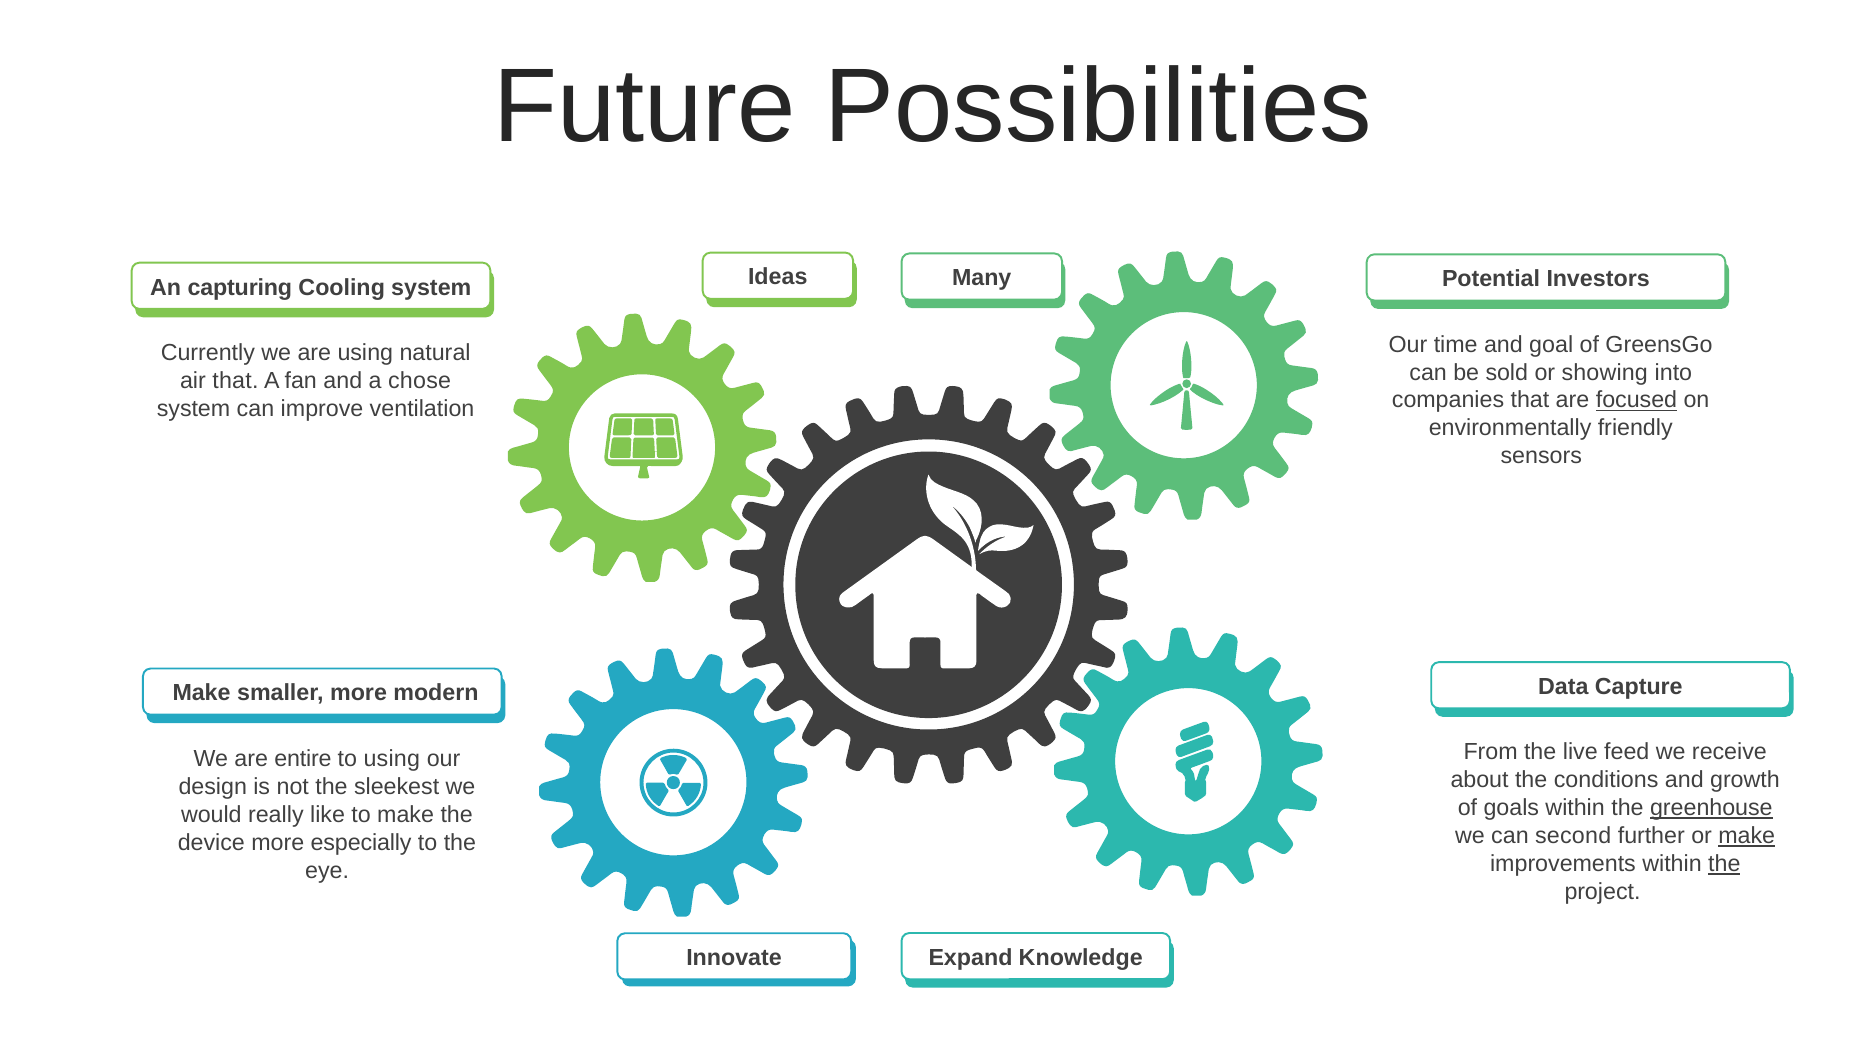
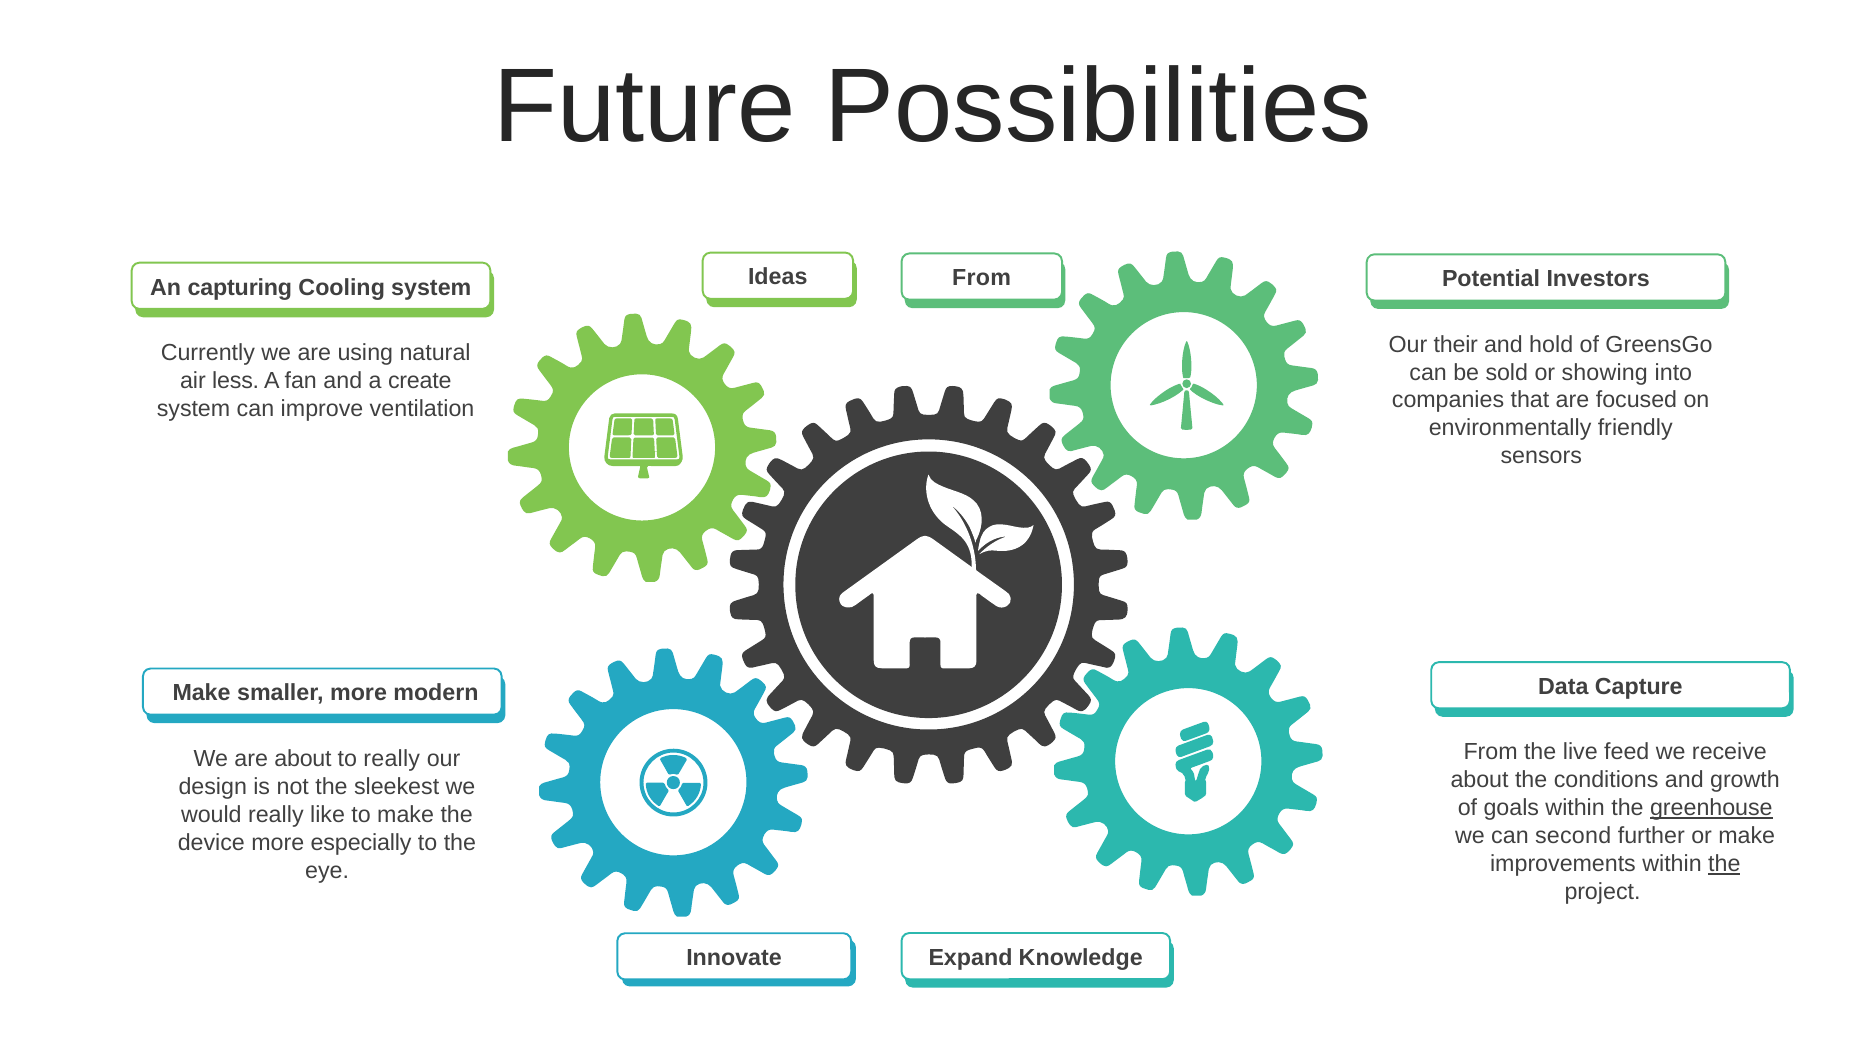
Ideas Many: Many -> From
time: time -> their
goal: goal -> hold
air that: that -> less
chose: chose -> create
focused underline: present -> none
are entire: entire -> about
to using: using -> really
make at (1747, 836) underline: present -> none
